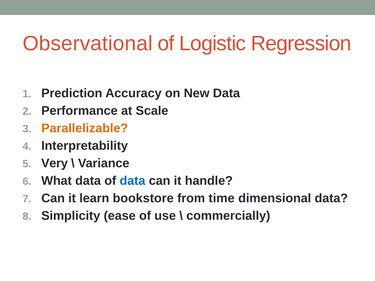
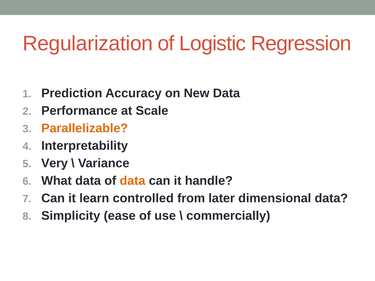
Observational: Observational -> Regularization
data at (132, 181) colour: blue -> orange
bookstore: bookstore -> controlled
time: time -> later
